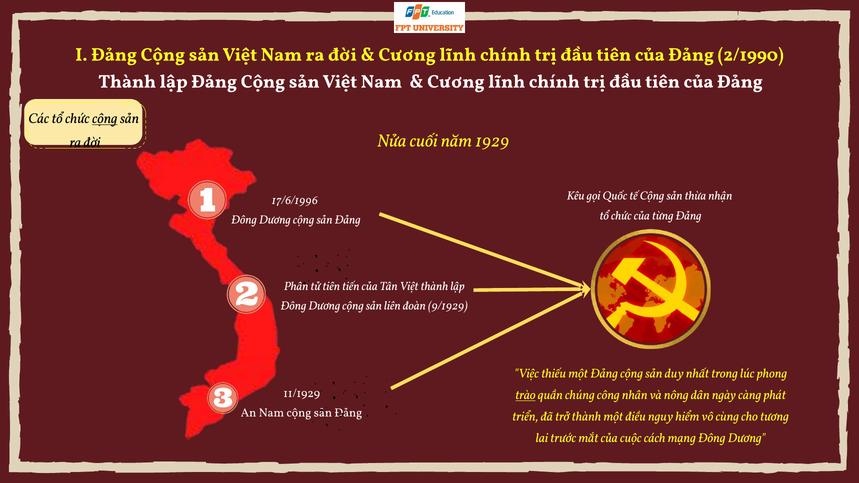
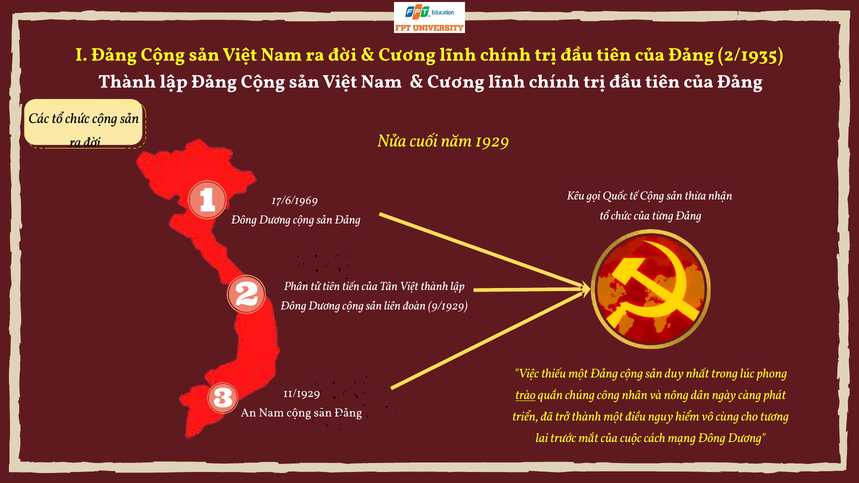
2/1990: 2/1990 -> 2/1935
cộng at (105, 119) underline: present -> none
17/6/1996: 17/6/1996 -> 17/6/1969
